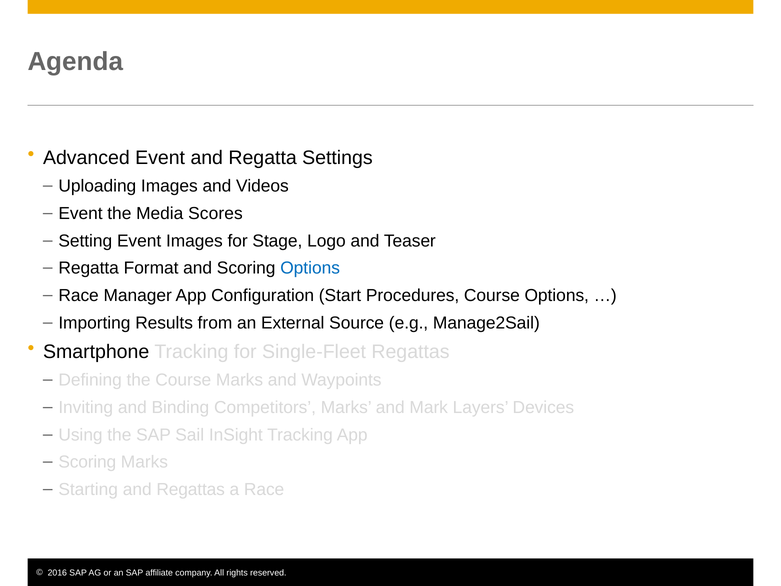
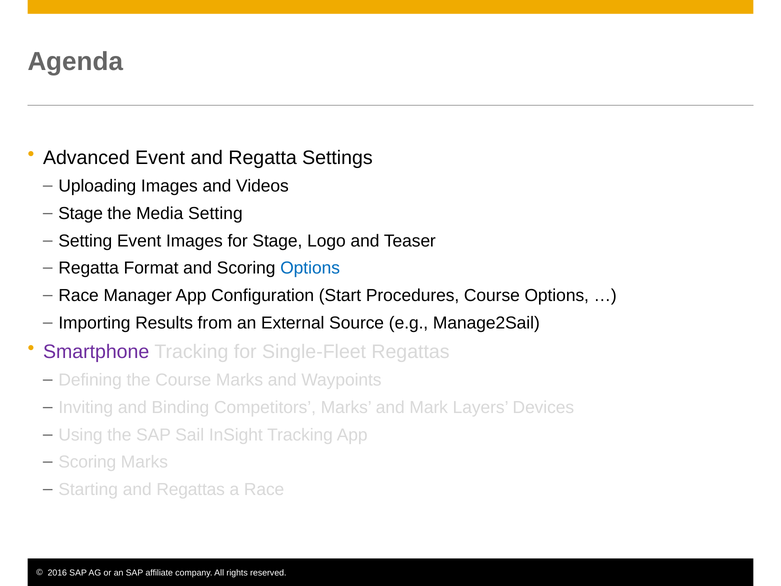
Event at (81, 213): Event -> Stage
Media Scores: Scores -> Setting
Smartphone colour: black -> purple
